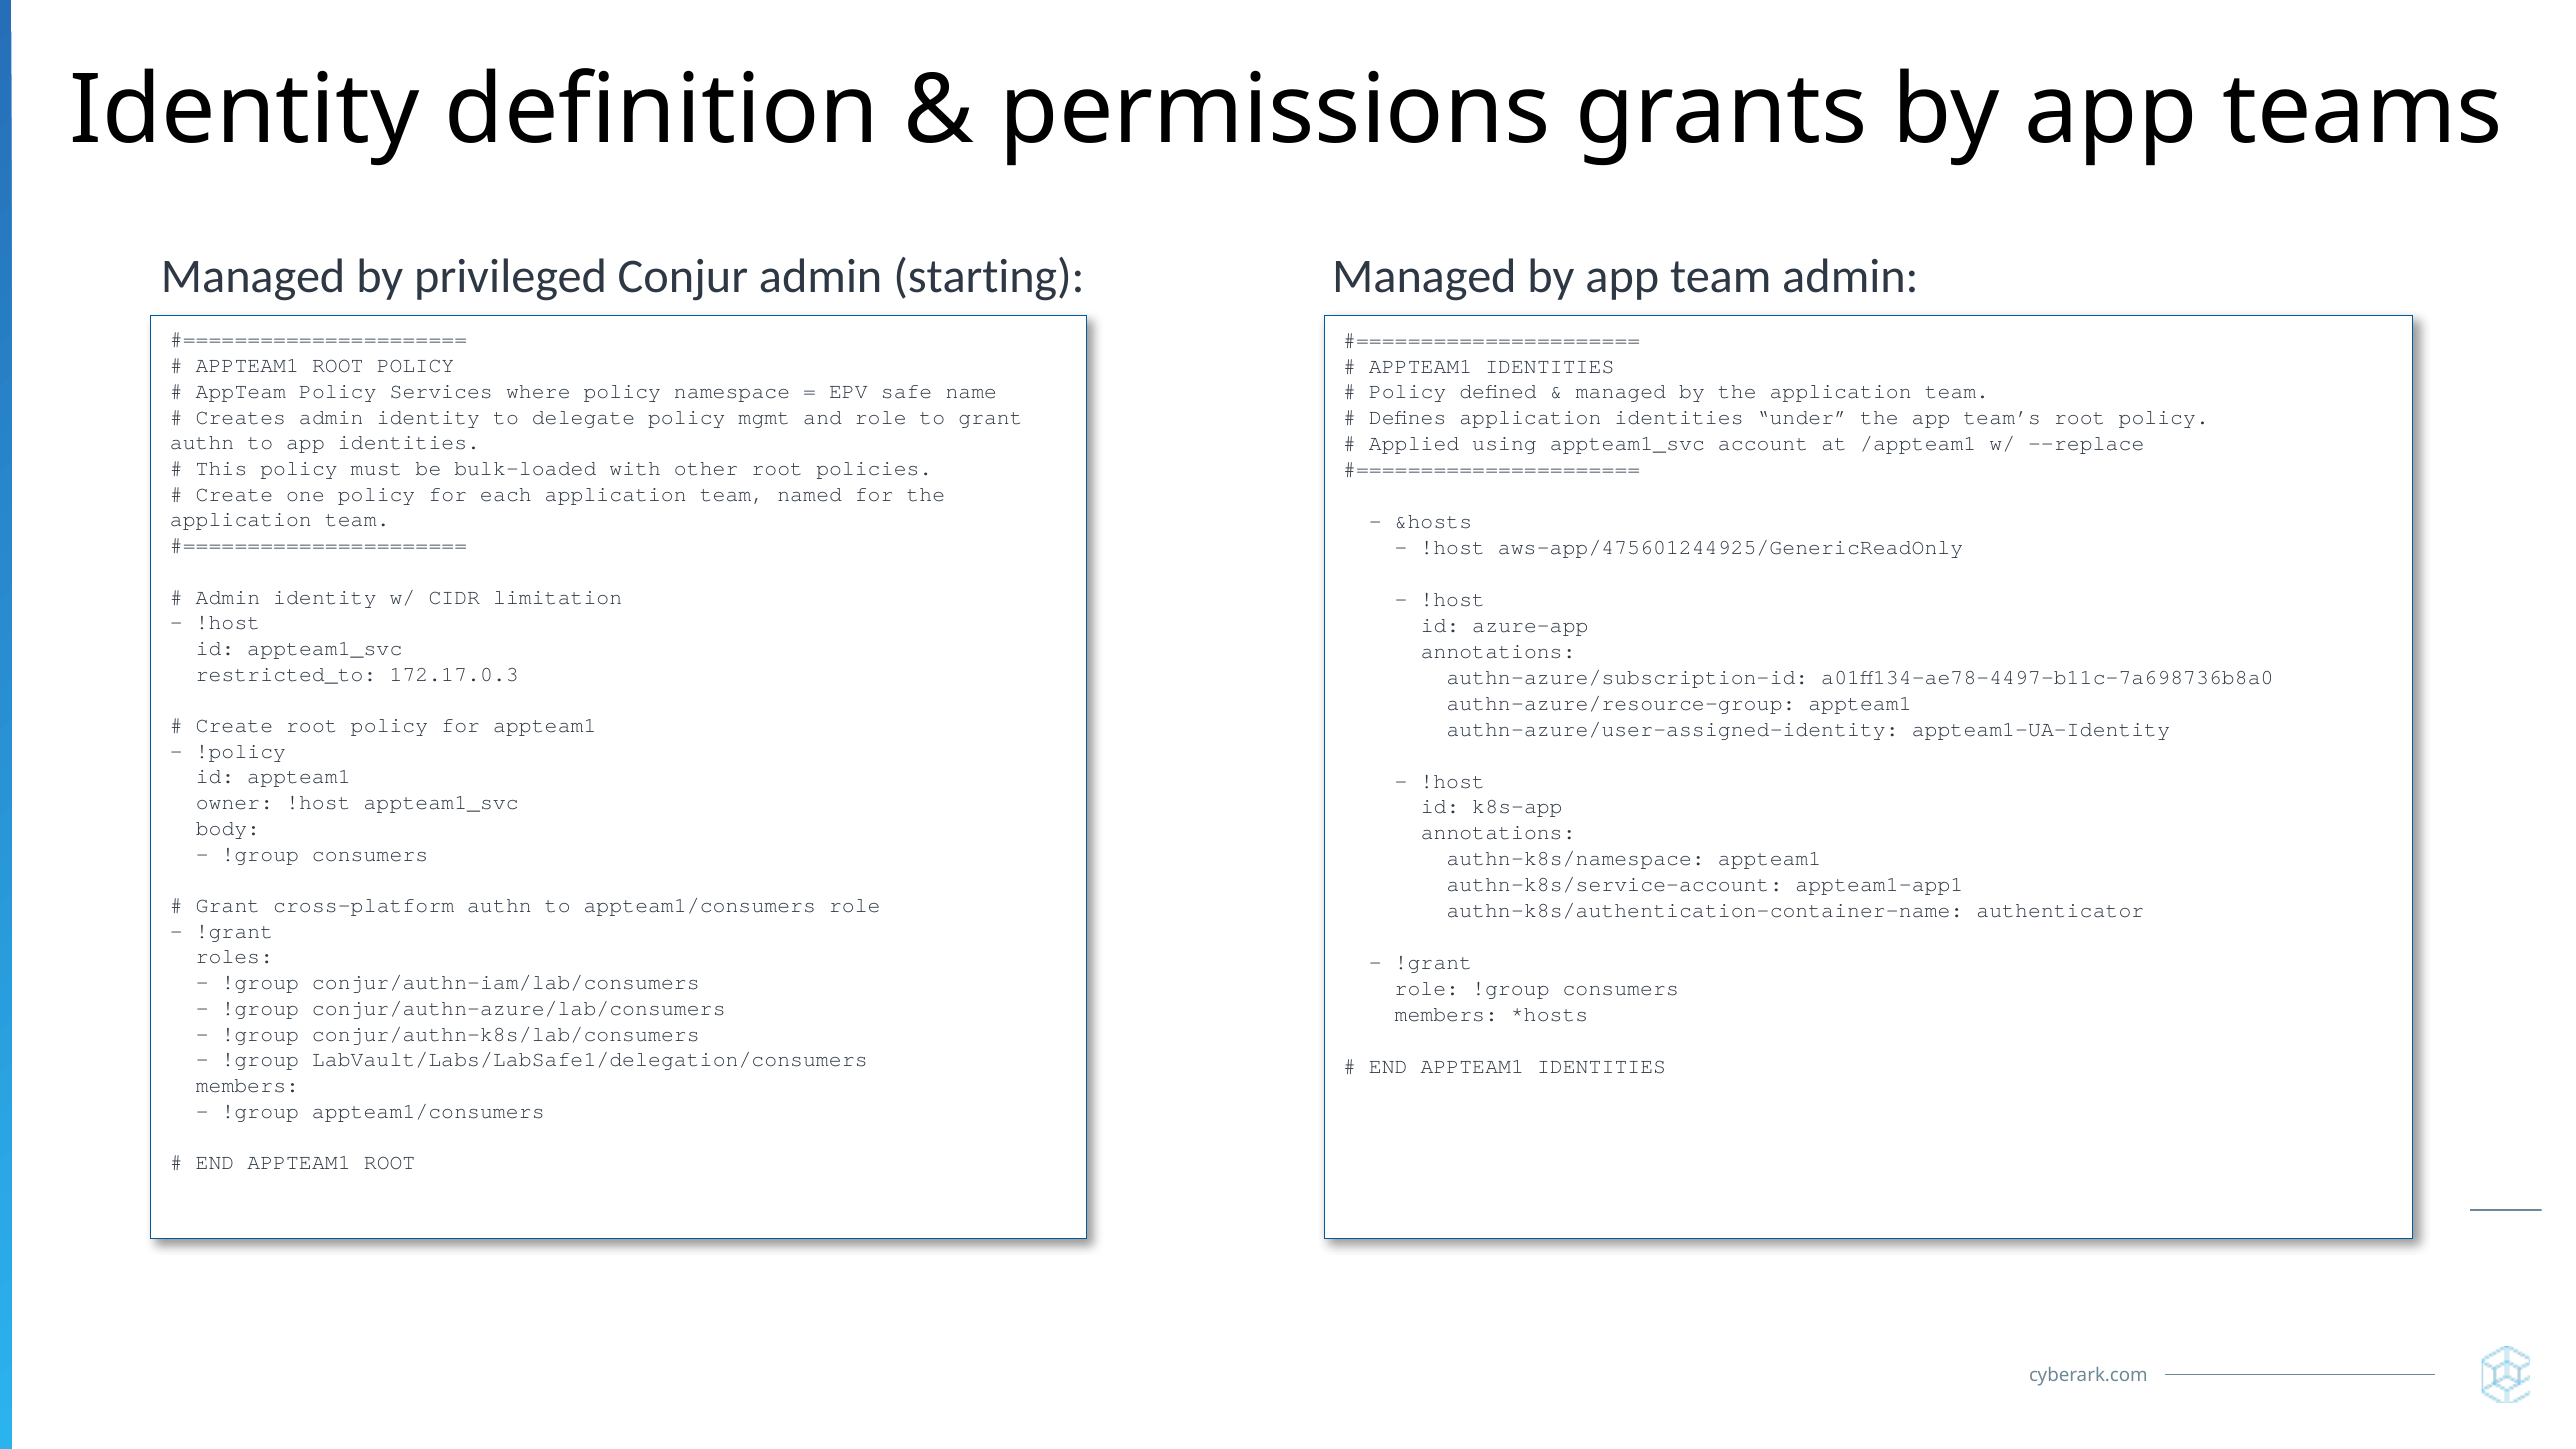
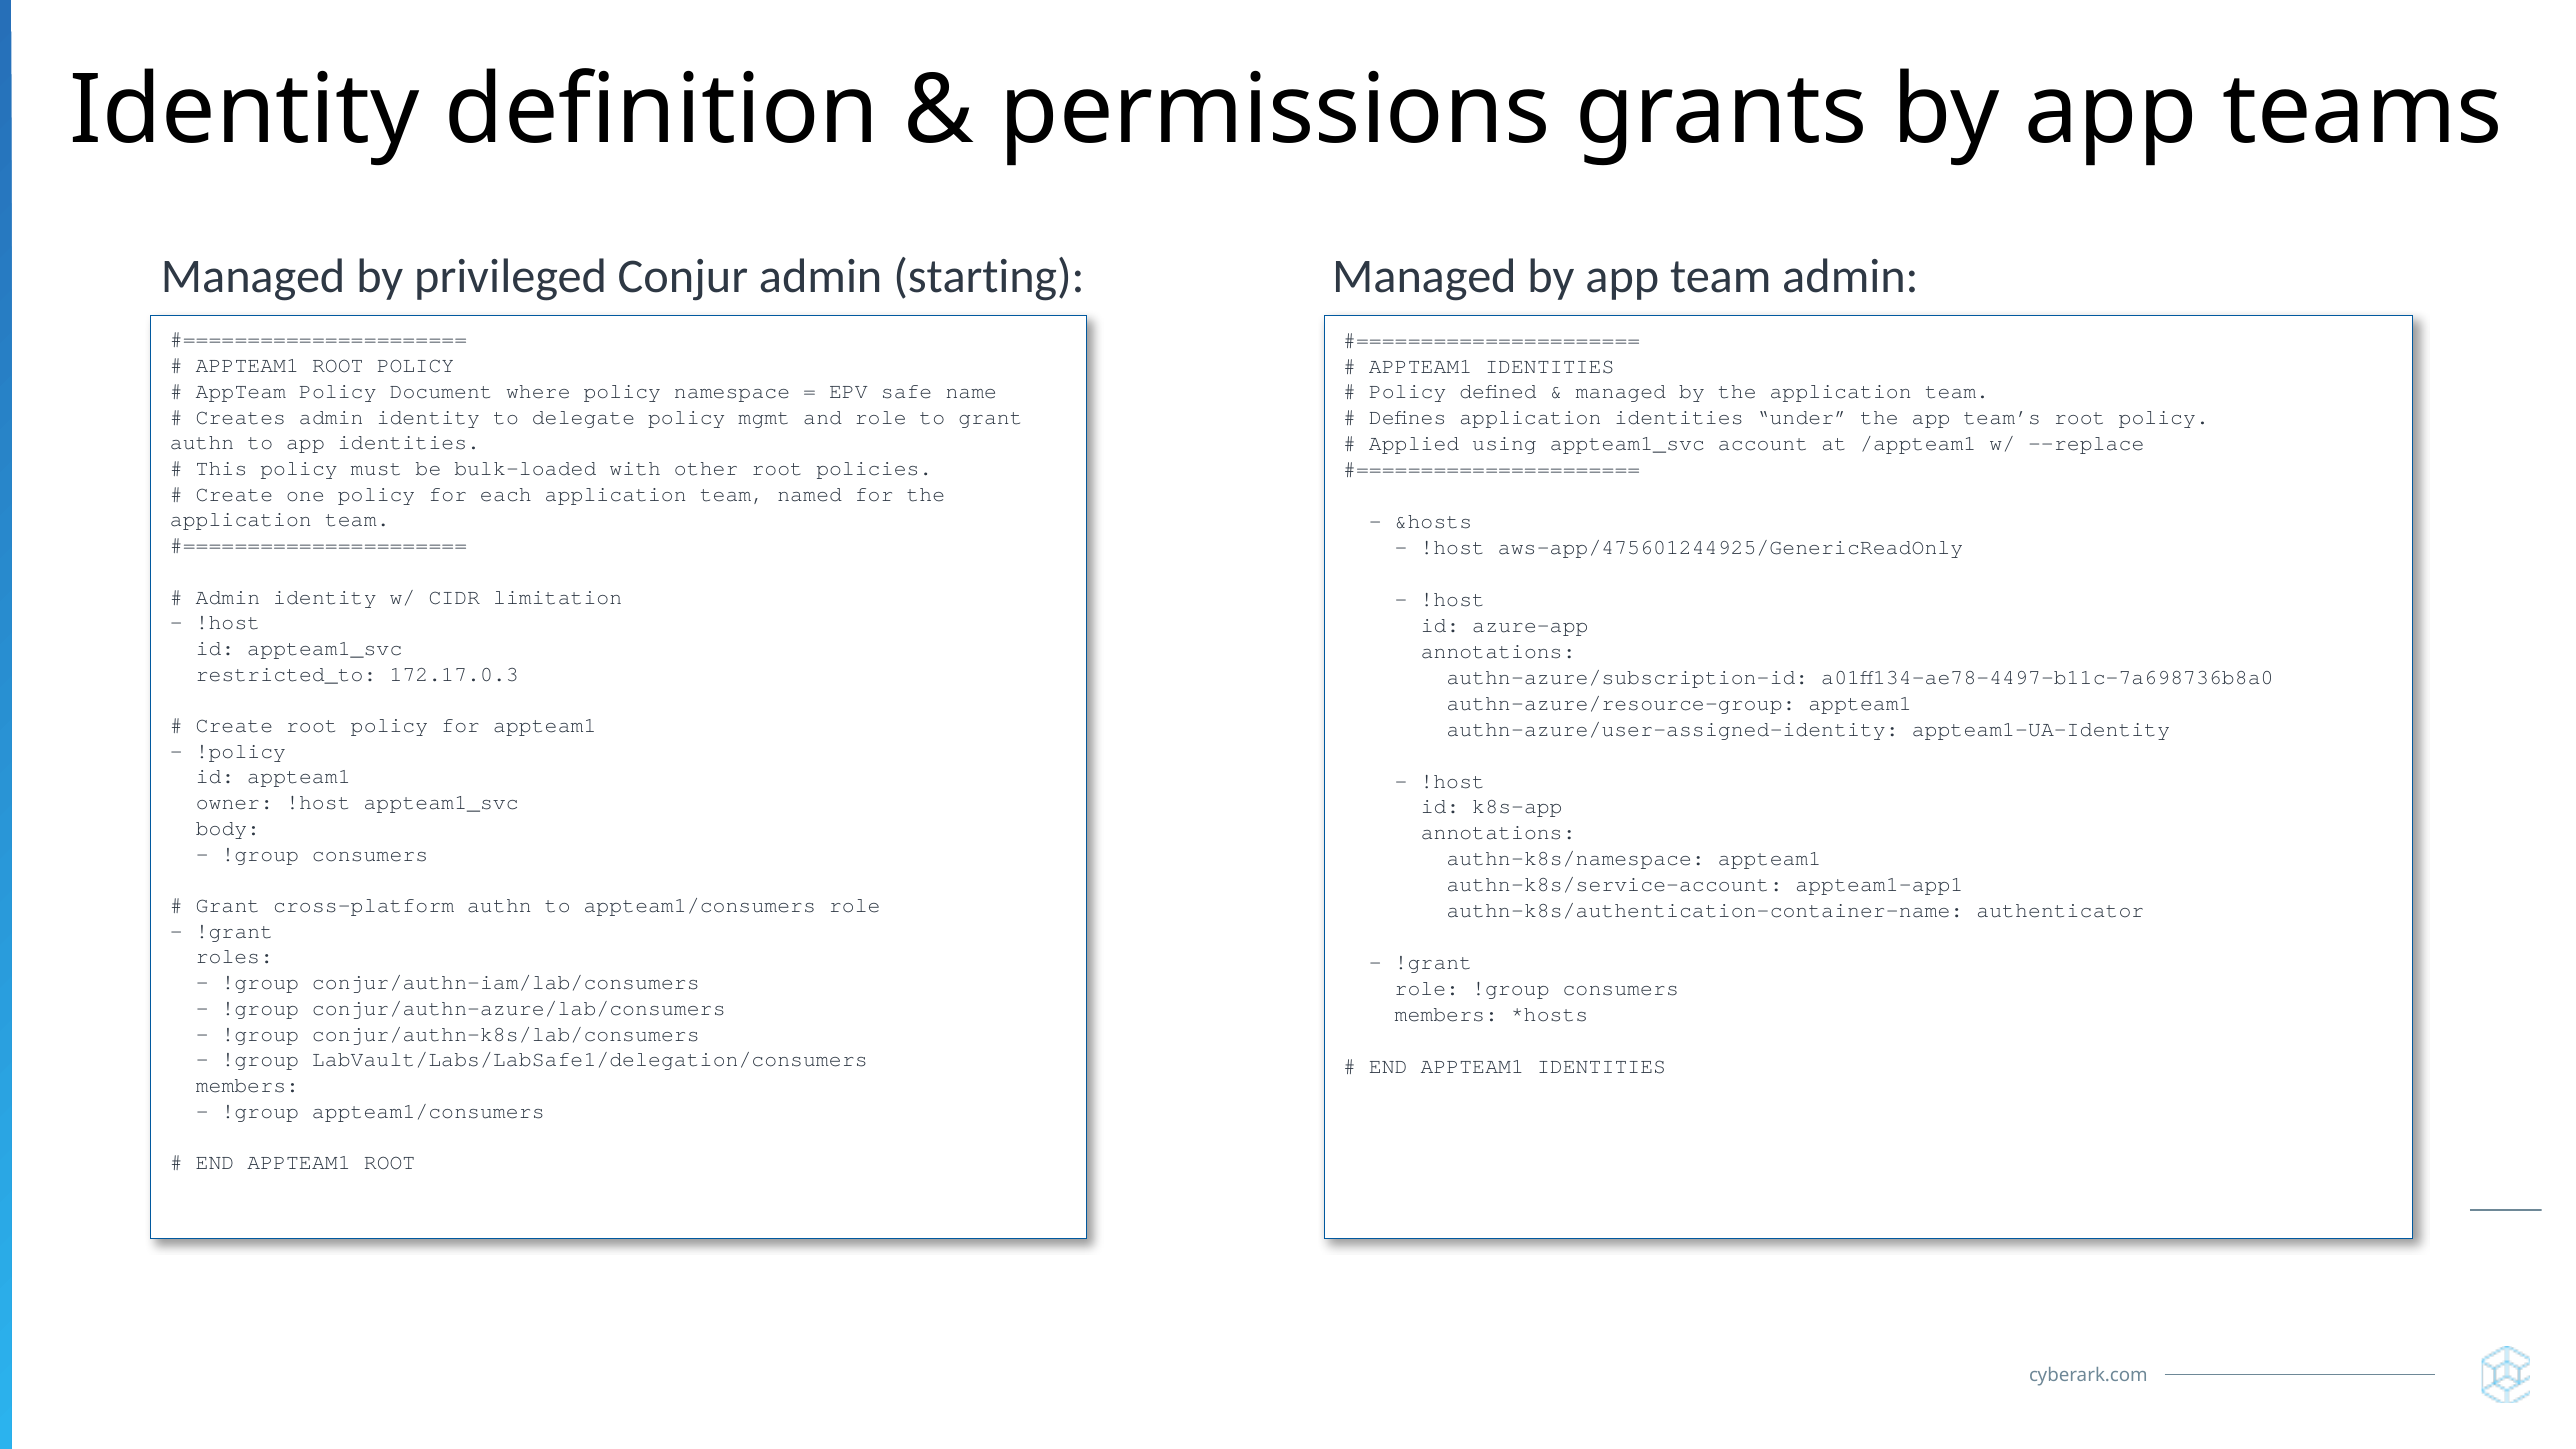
Services: Services -> Document
